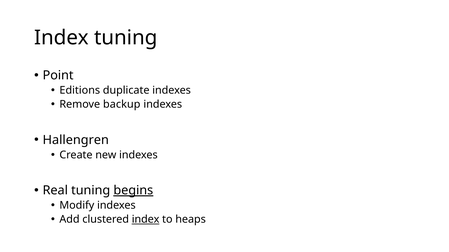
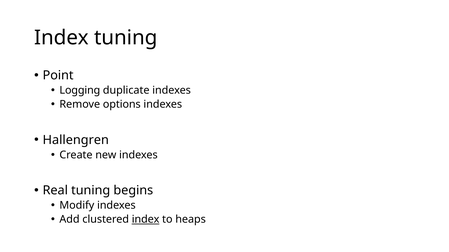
Editions: Editions -> Logging
backup: backup -> options
begins underline: present -> none
